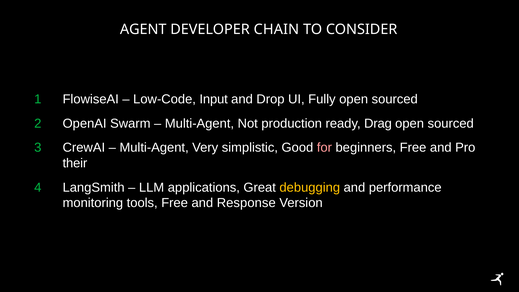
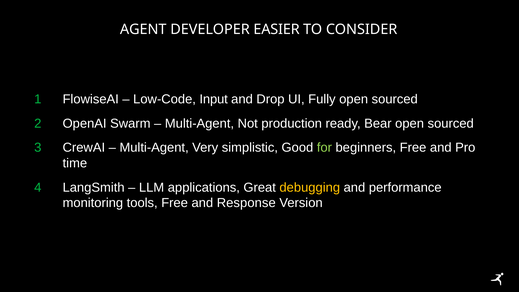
CHAIN: CHAIN -> EASIER
Drag: Drag -> Bear
for colour: pink -> light green
their: their -> time
